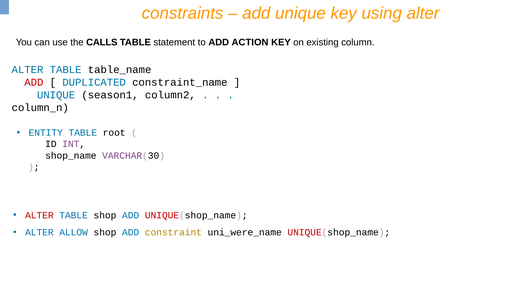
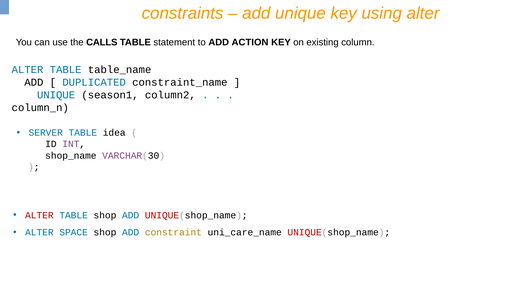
ADD at (34, 82) colour: red -> black
ENTITY: ENTITY -> SERVER
root: root -> idea
ALLOW: ALLOW -> SPACE
uni_were_name: uni_were_name -> uni_care_name
